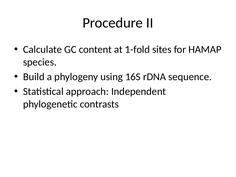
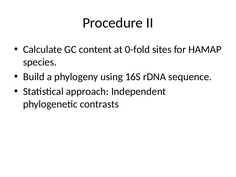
1-fold: 1-fold -> 0-fold
